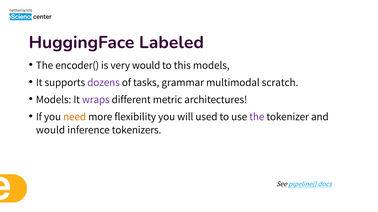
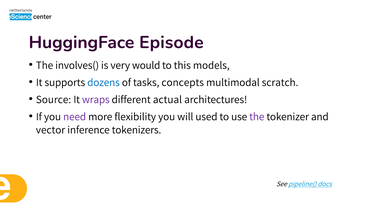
Labeled: Labeled -> Episode
encoder(: encoder( -> involves(
dozens colour: purple -> blue
grammar: grammar -> concepts
Models at (54, 100): Models -> Source
metric: metric -> actual
need colour: orange -> purple
would at (50, 130): would -> vector
